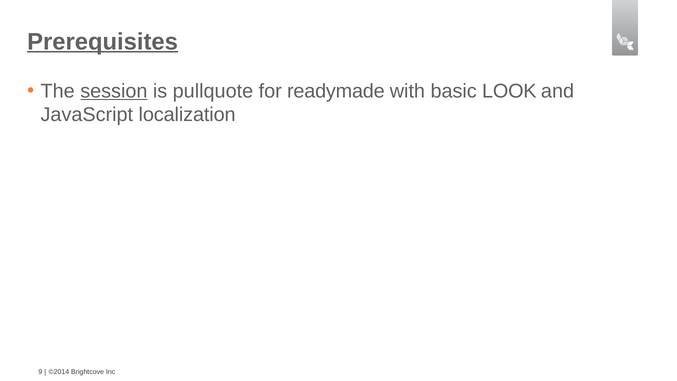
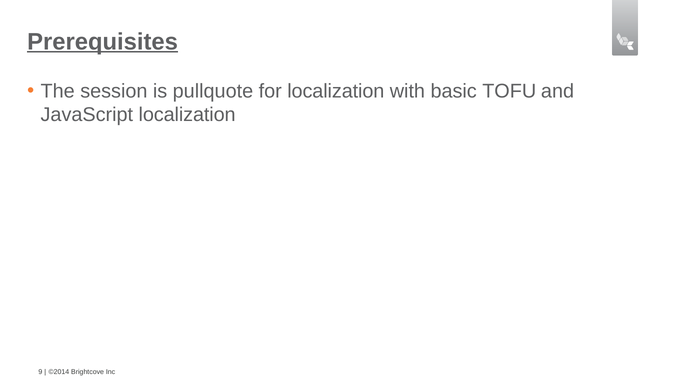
session underline: present -> none
for readymade: readymade -> localization
LOOK: LOOK -> TOFU
